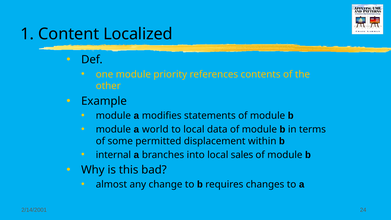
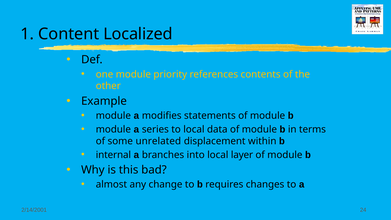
world: world -> series
permitted: permitted -> unrelated
sales: sales -> layer
